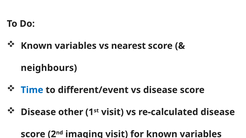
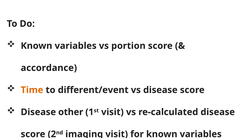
nearest: nearest -> portion
neighbours: neighbours -> accordance
Time colour: blue -> orange
